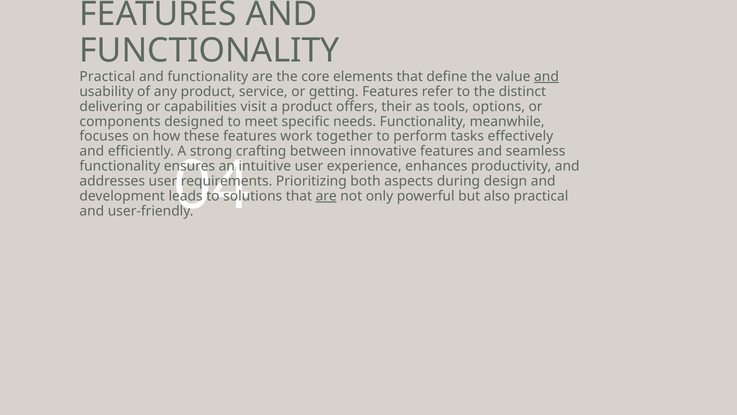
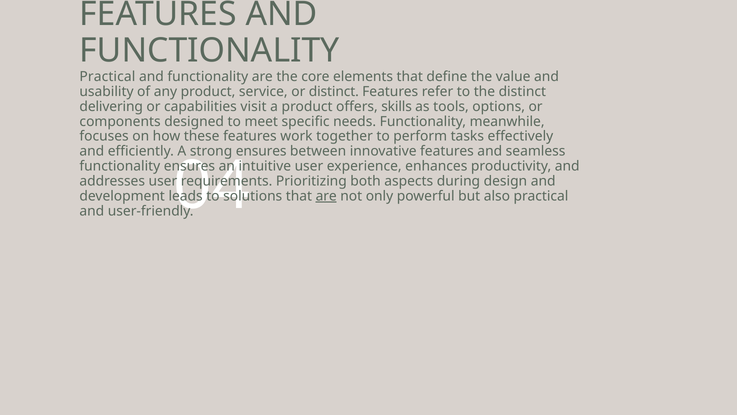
and at (546, 77) underline: present -> none
or getting: getting -> distinct
their: their -> skills
strong crafting: crafting -> ensures
